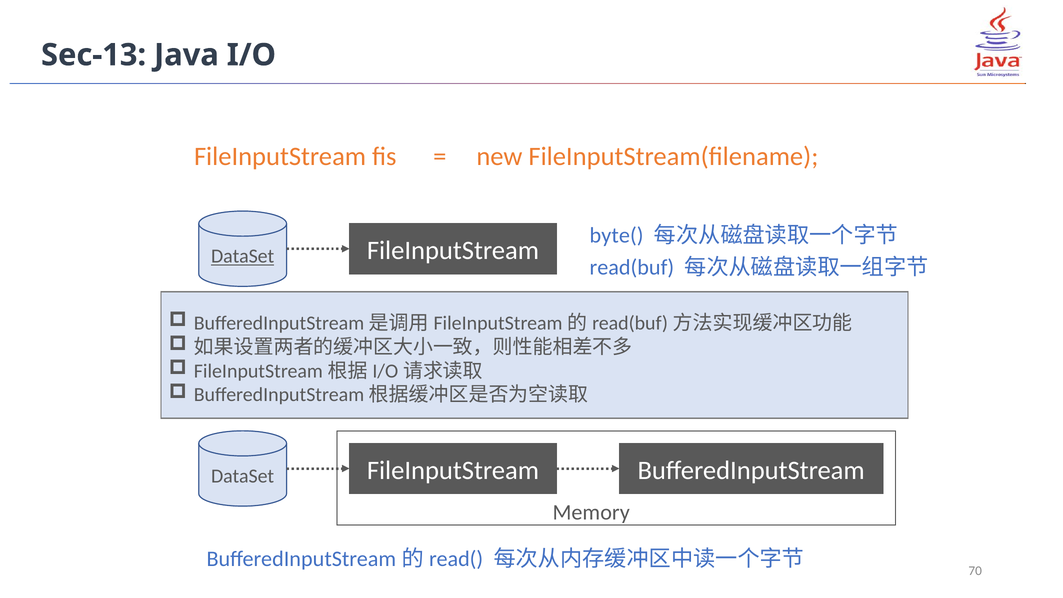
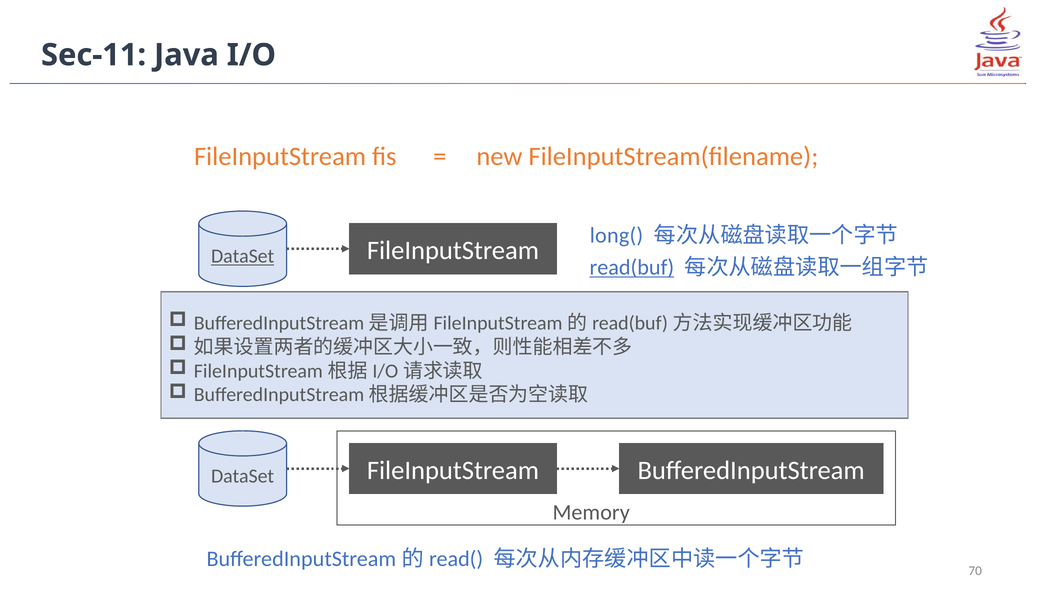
Sec-13: Sec-13 -> Sec-11
byte(: byte( -> long(
read(buf underline: none -> present
